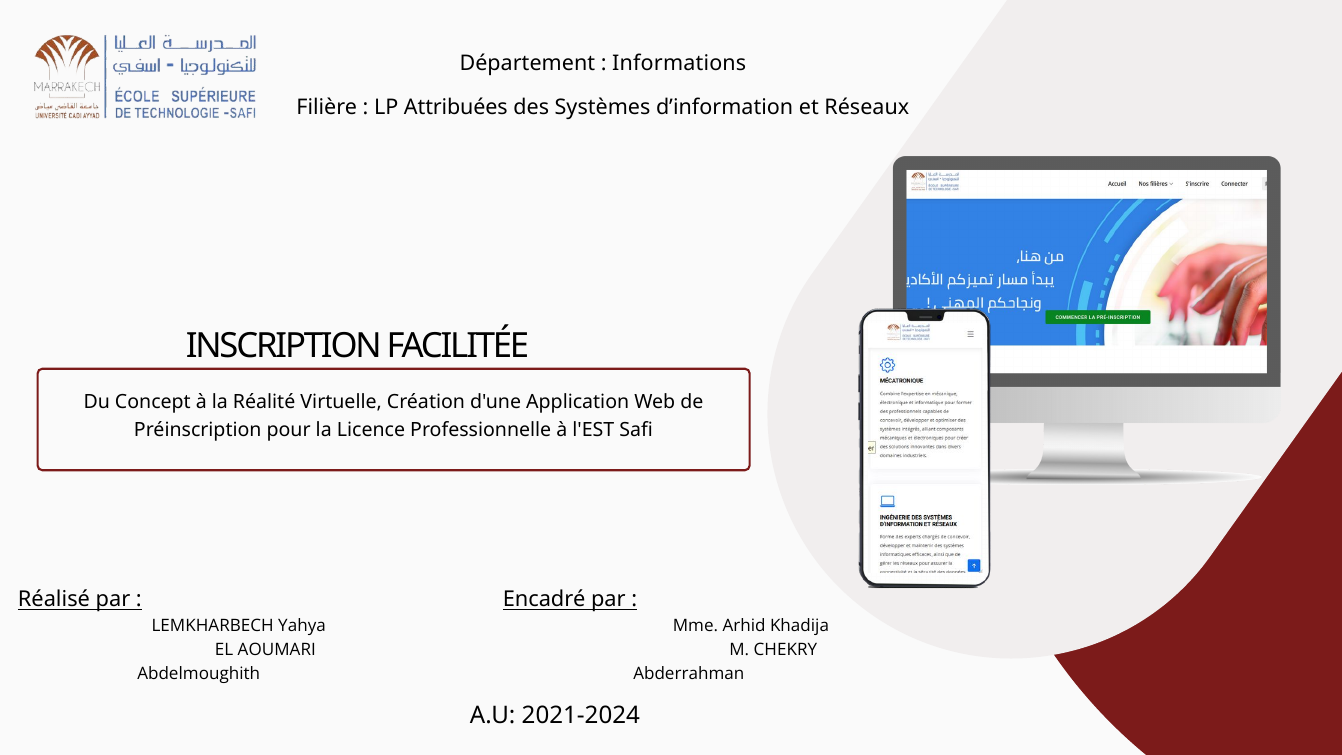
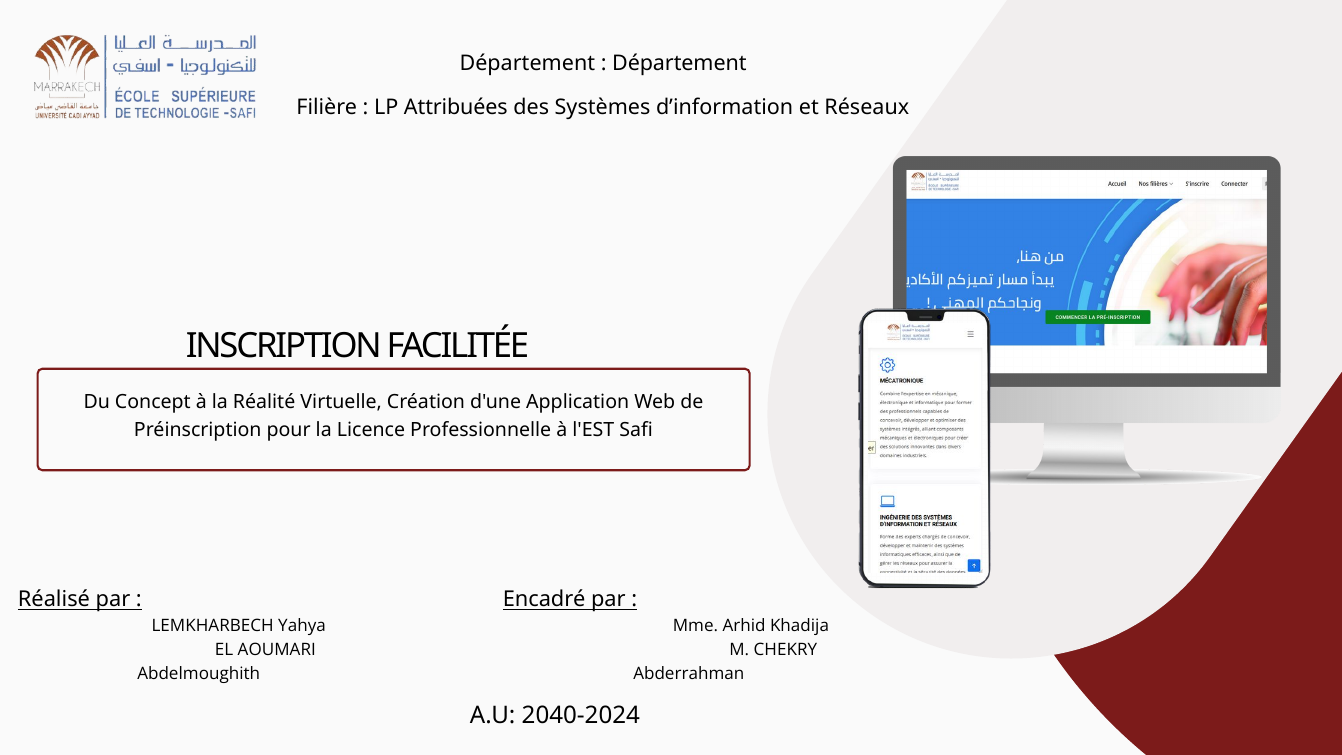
Informations at (679, 64): Informations -> Département
2021-2024: 2021-2024 -> 2040-2024
